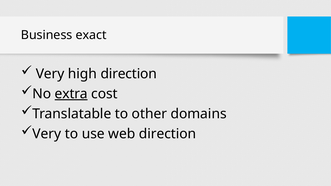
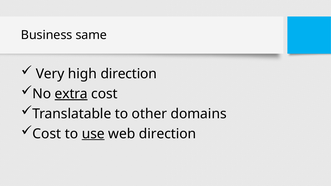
exact: exact -> same
Very at (47, 134): Very -> Cost
use underline: none -> present
